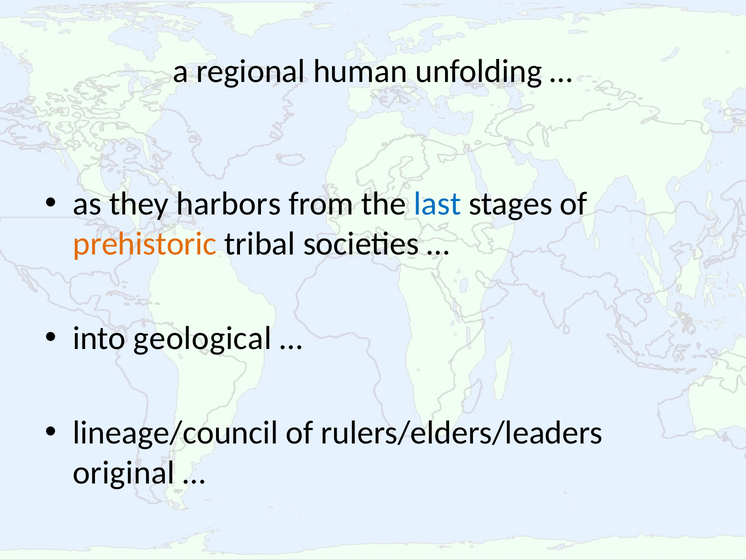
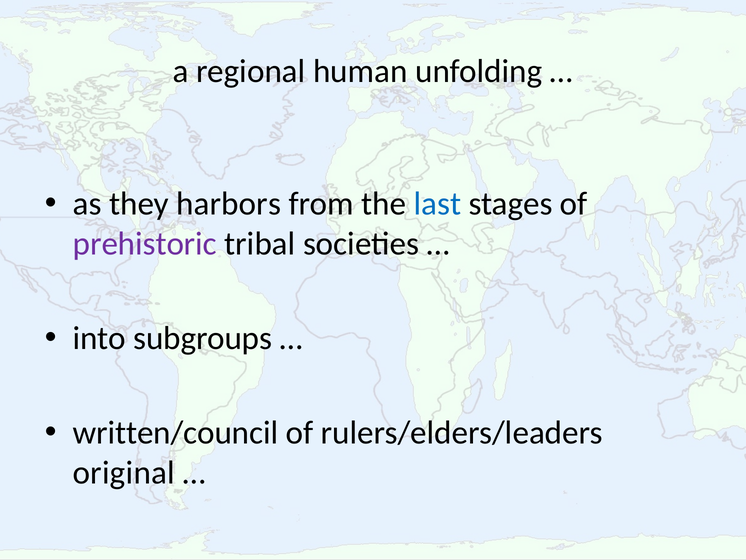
prehistoric colour: orange -> purple
geological: geological -> subgroups
lineage/council: lineage/council -> written/council
